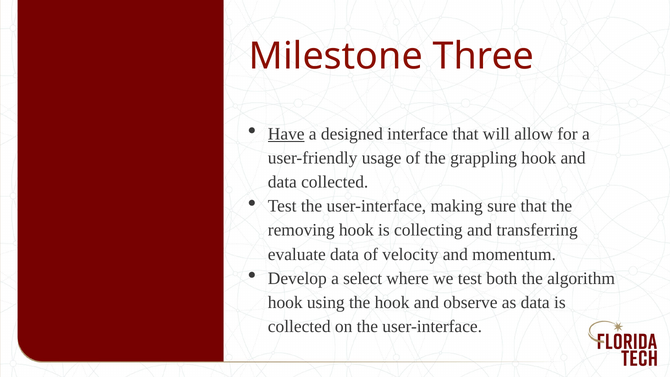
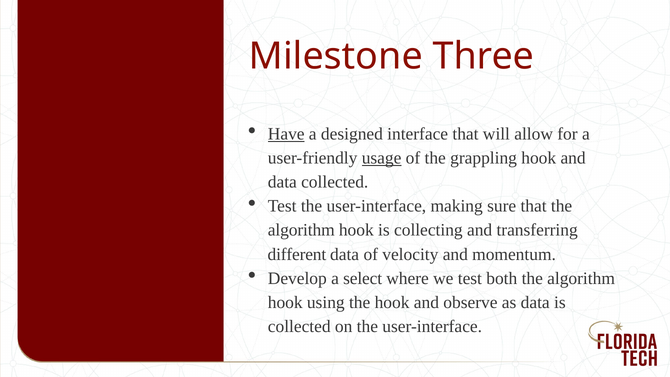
usage underline: none -> present
removing at (301, 230): removing -> algorithm
evaluate: evaluate -> different
